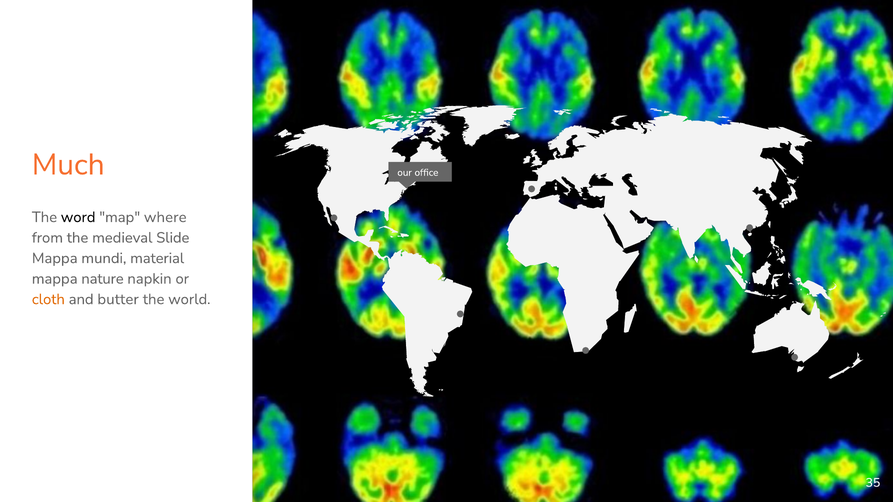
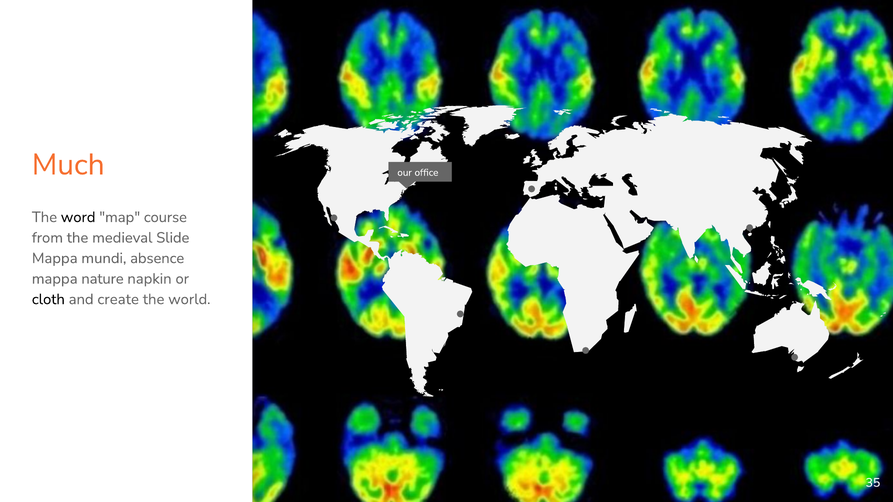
where: where -> course
material: material -> absence
cloth colour: orange -> black
butter: butter -> create
